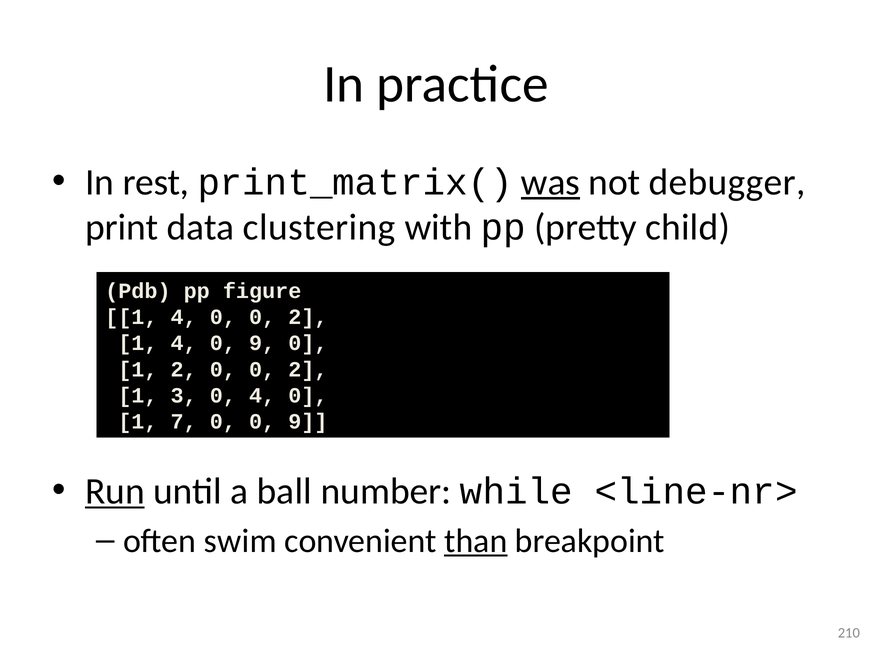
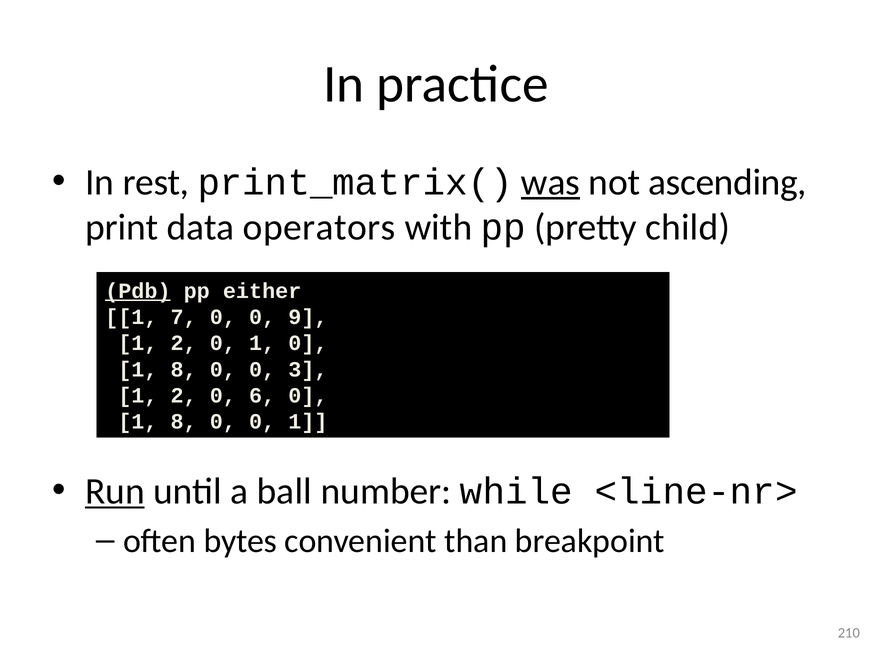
debugger: debugger -> ascending
clustering: clustering -> operators
Pdb underline: none -> present
figure: figure -> either
4 at (184, 317): 4 -> 7
2 at (308, 317): 2 -> 9
4 at (184, 343): 4 -> 2
9 at (262, 343): 9 -> 1
2 at (184, 369): 2 -> 8
2 at (308, 369): 2 -> 3
3 at (184, 396): 3 -> 2
0 4: 4 -> 6
7 at (184, 422): 7 -> 8
0 0 9: 9 -> 1
swim: swim -> bytes
than underline: present -> none
